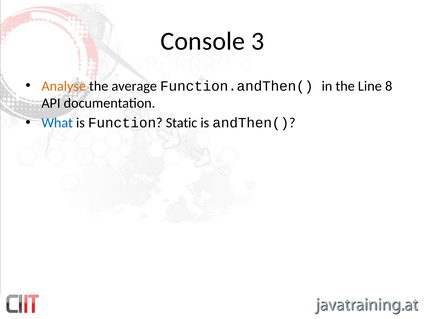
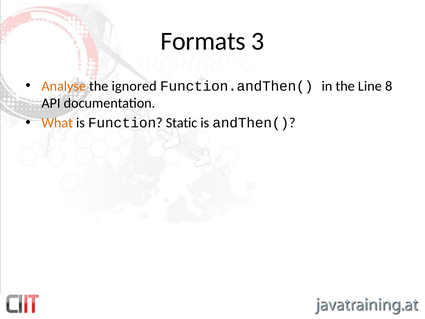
Console: Console -> Formats
average: average -> ignored
What colour: blue -> orange
